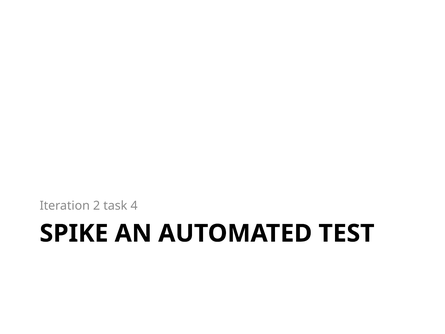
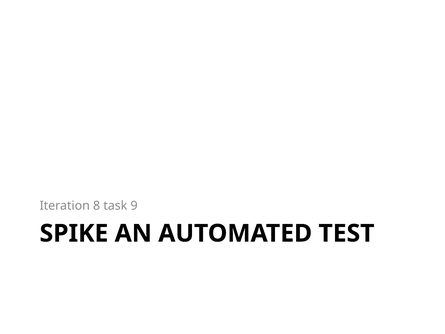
2: 2 -> 8
4: 4 -> 9
